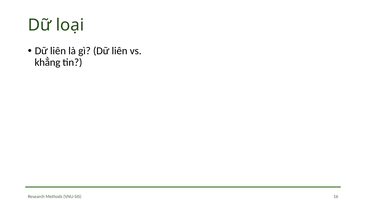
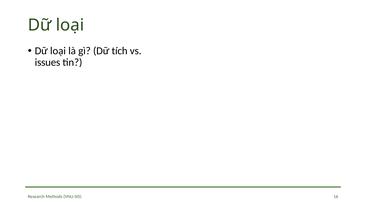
liên at (58, 51): liên -> loại
gì Dữ liên: liên -> tích
khẳng: khẳng -> issues
